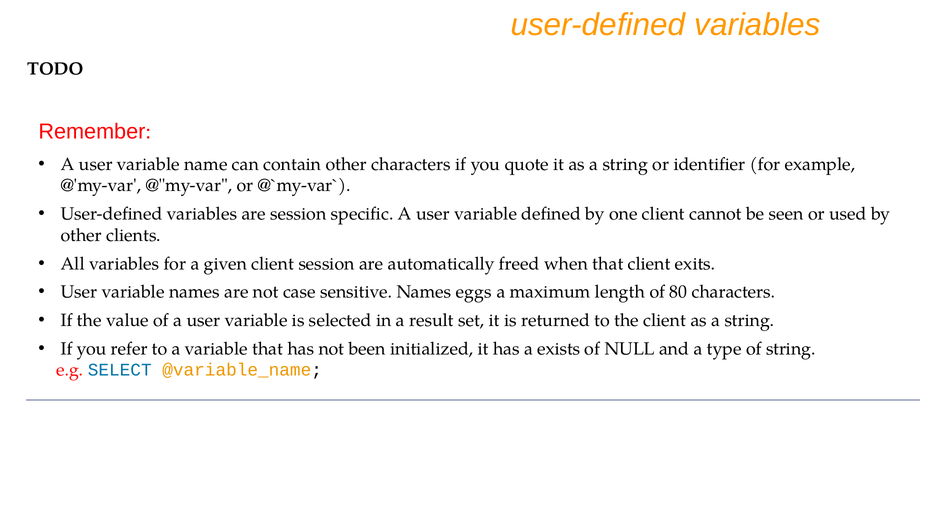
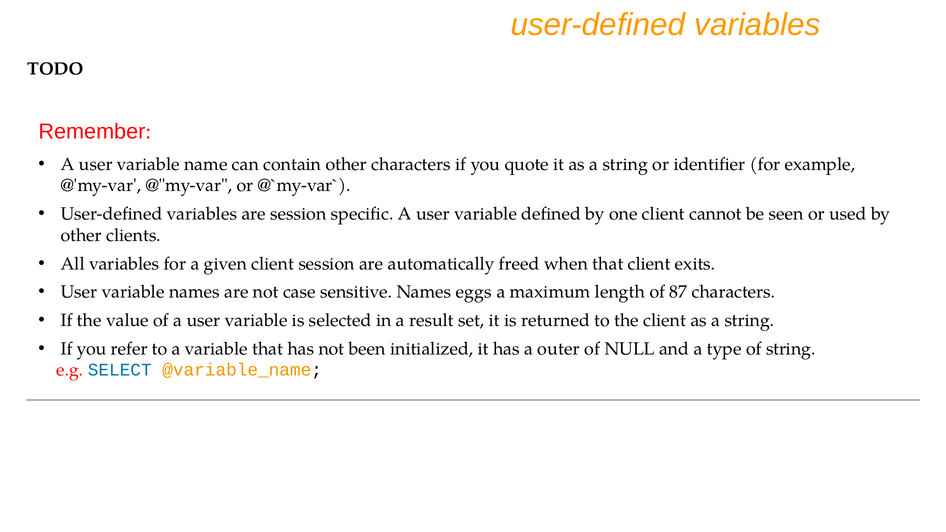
80: 80 -> 87
exists: exists -> outer
